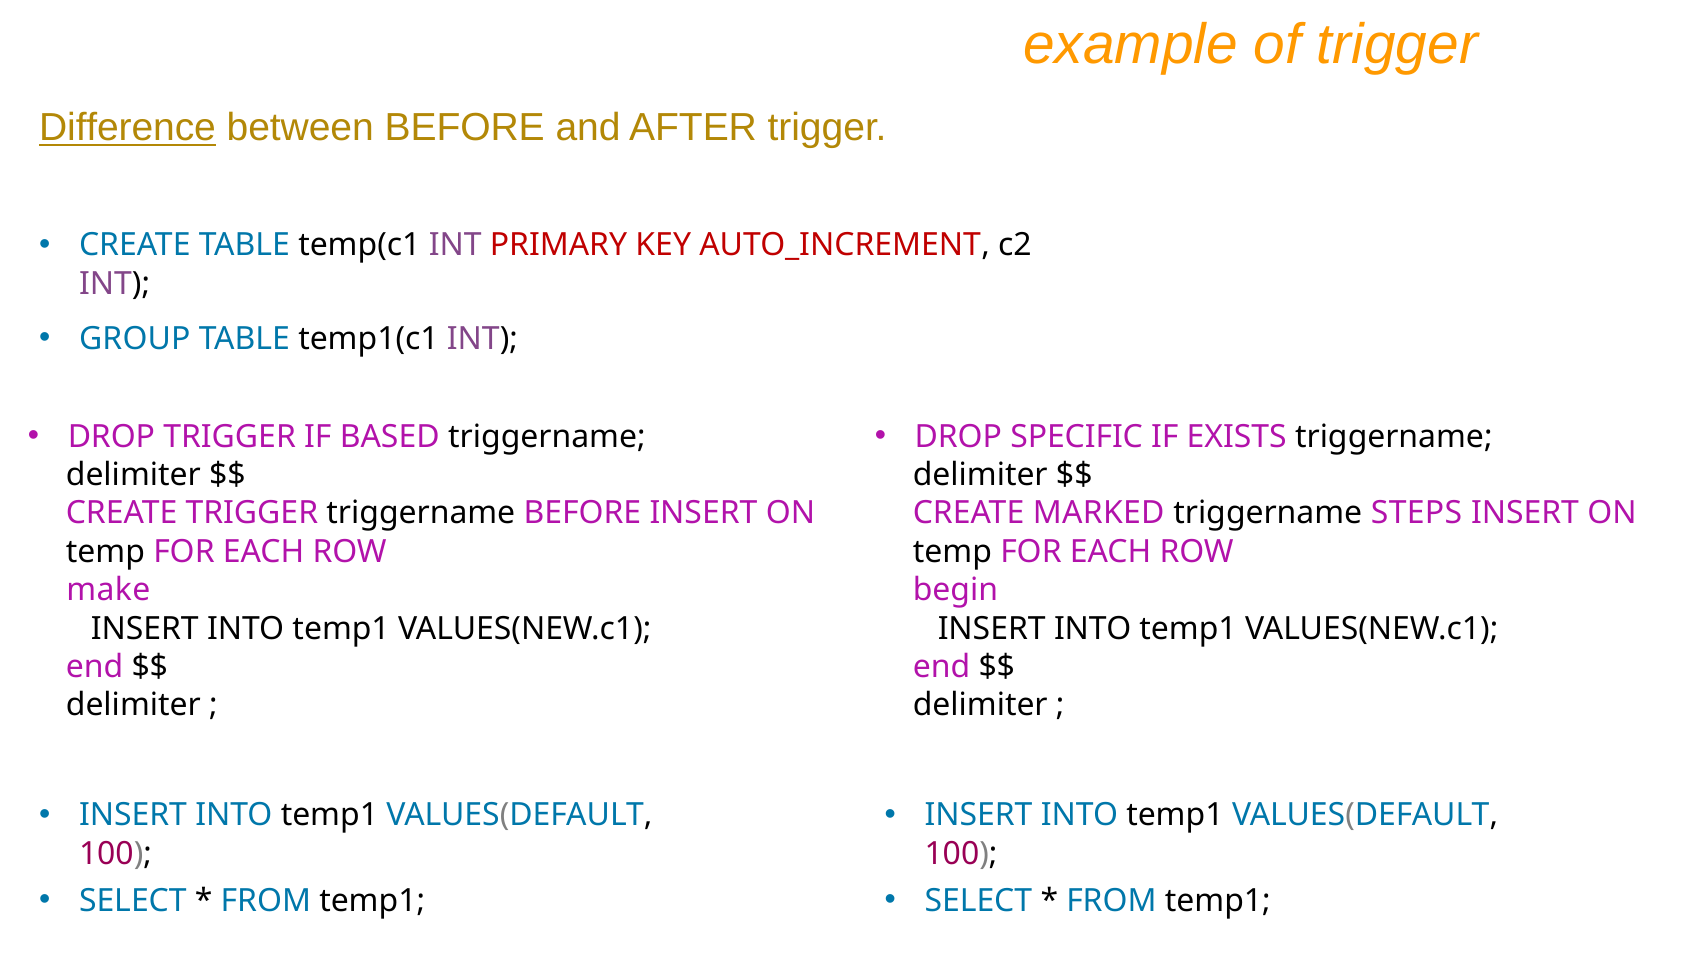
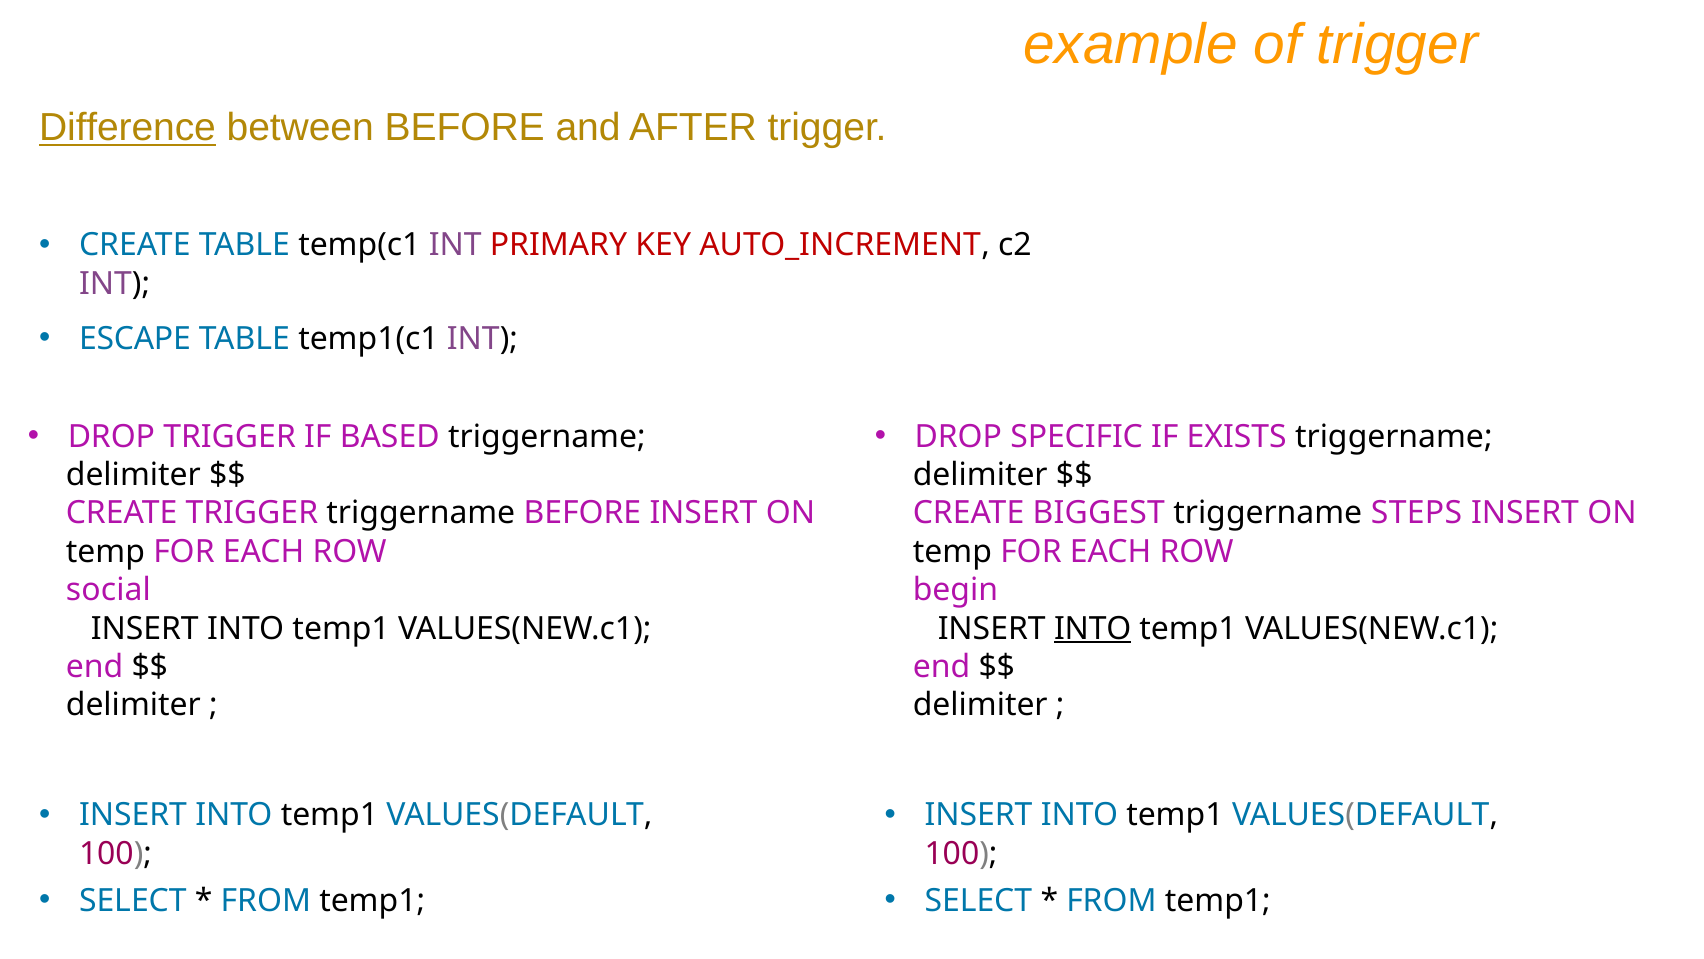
GROUP: GROUP -> ESCAPE
MARKED: MARKED -> BIGGEST
make: make -> social
INTO at (1093, 628) underline: none -> present
